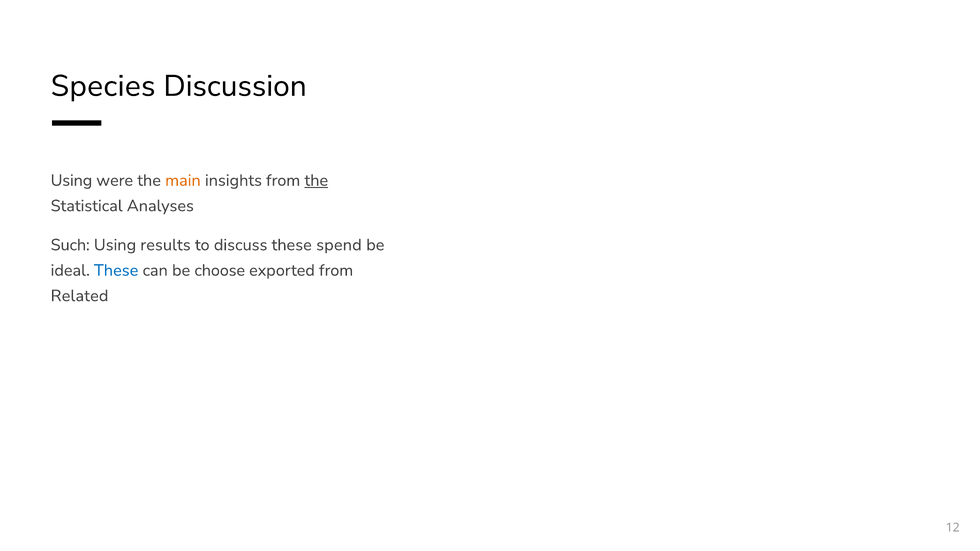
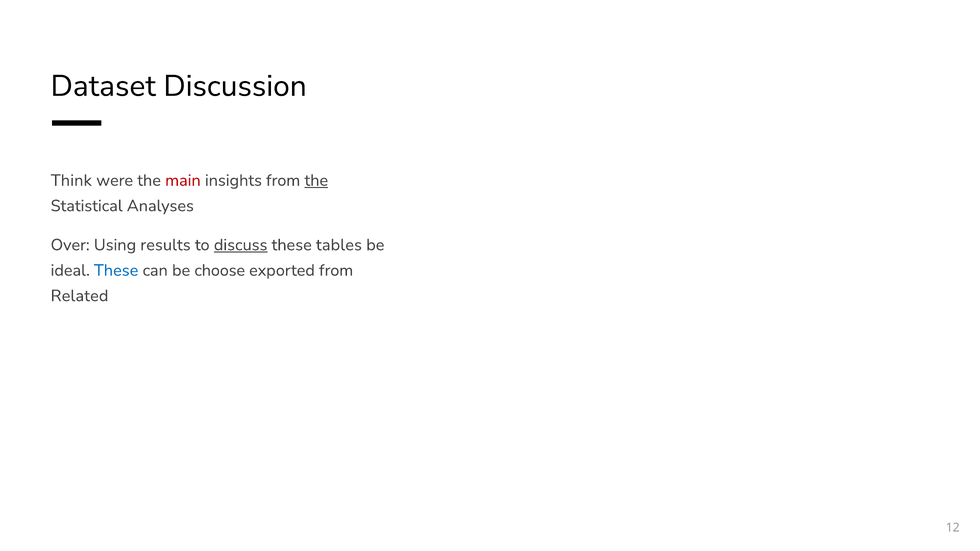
Species: Species -> Dataset
Using at (71, 180): Using -> Think
main colour: orange -> red
Such: Such -> Over
discuss underline: none -> present
spend: spend -> tables
